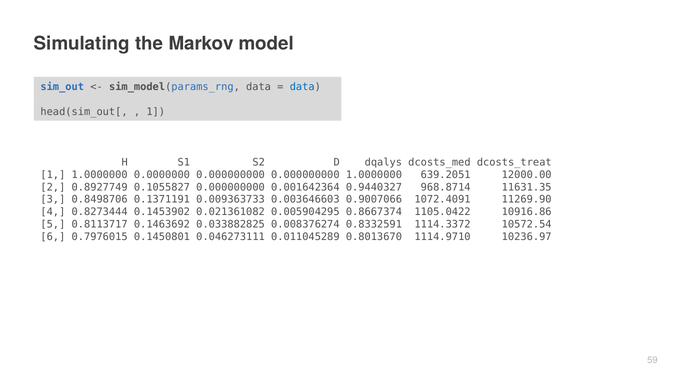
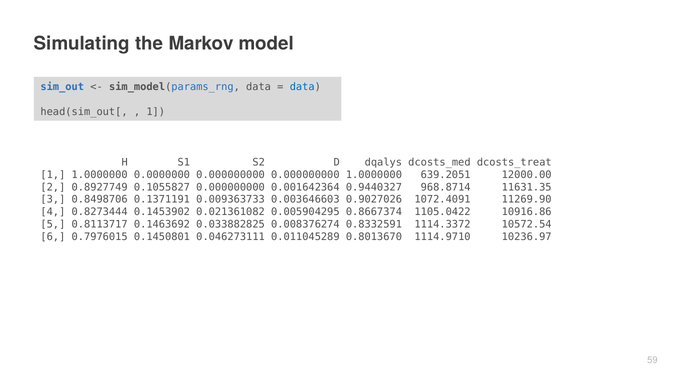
0.9007066: 0.9007066 -> 0.9027026
